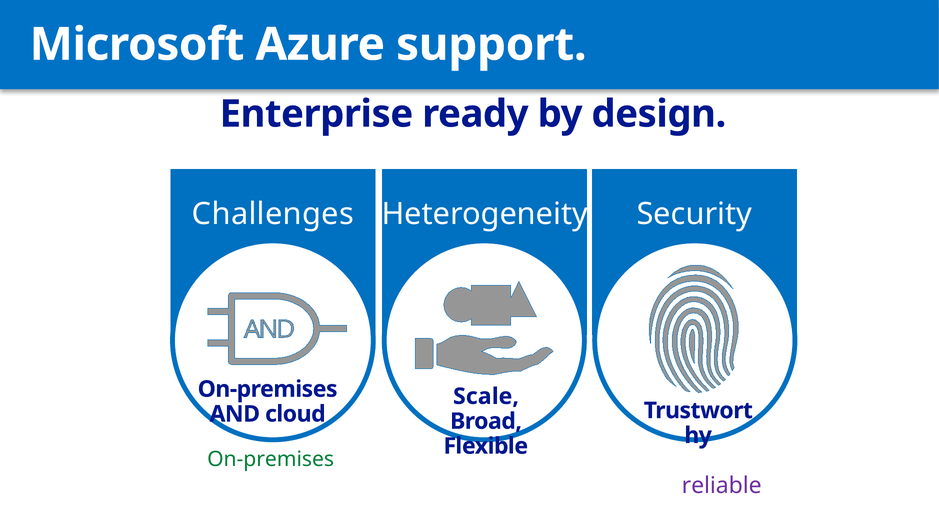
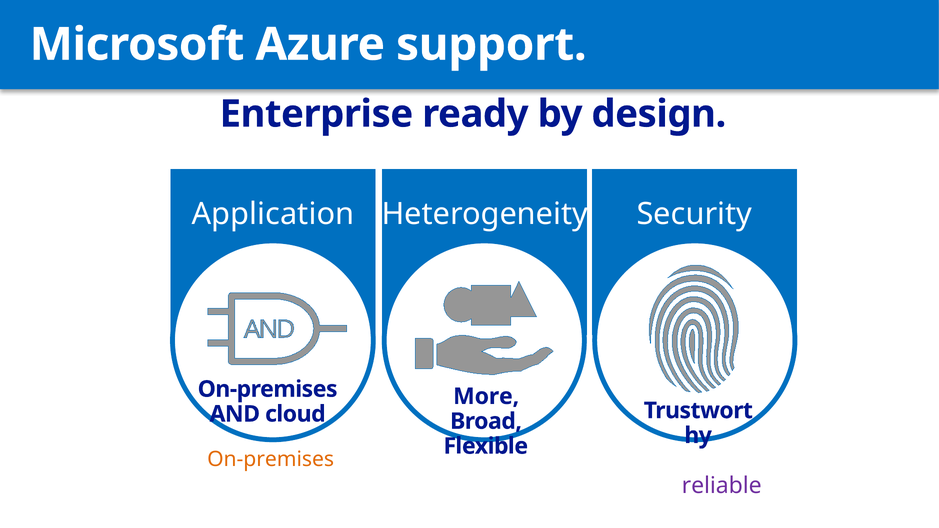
Challenges: Challenges -> Application
Scale: Scale -> More
On-premises at (271, 460) colour: green -> orange
